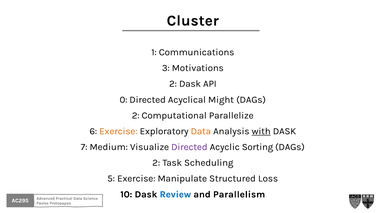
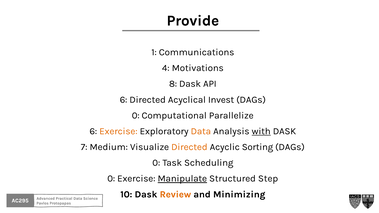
Cluster: Cluster -> Provide
3: 3 -> 4
2 at (173, 84): 2 -> 8
0 at (124, 100): 0 -> 6
Might: Might -> Invest
2 at (136, 116): 2 -> 0
Directed at (189, 147) colour: purple -> orange
2 at (156, 163): 2 -> 0
5 at (111, 179): 5 -> 0
Manipulate underline: none -> present
Loss: Loss -> Step
Review colour: blue -> orange
Parallelism: Parallelism -> Minimizing
